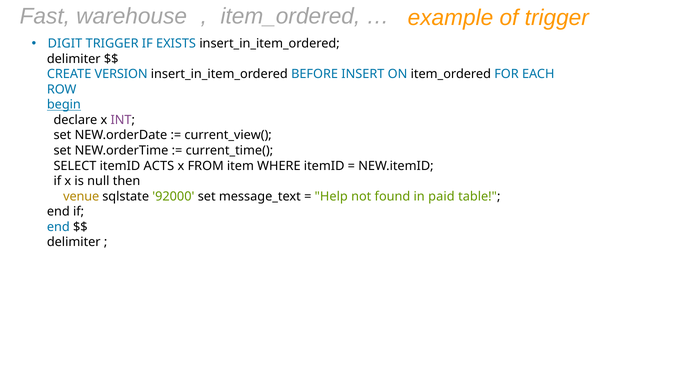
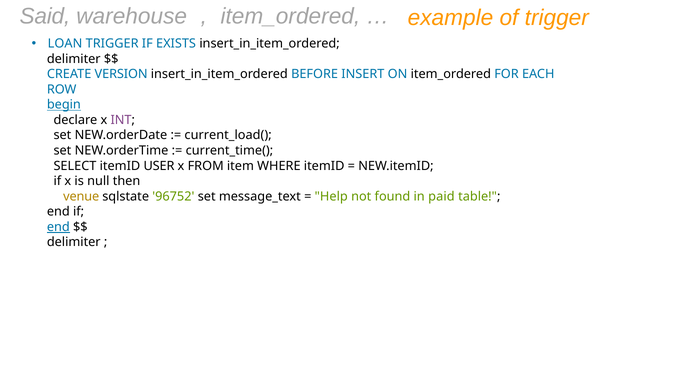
Fast: Fast -> Said
DIGIT: DIGIT -> LOAN
current_view(: current_view( -> current_load(
ACTS: ACTS -> USER
92000: 92000 -> 96752
end at (58, 227) underline: none -> present
